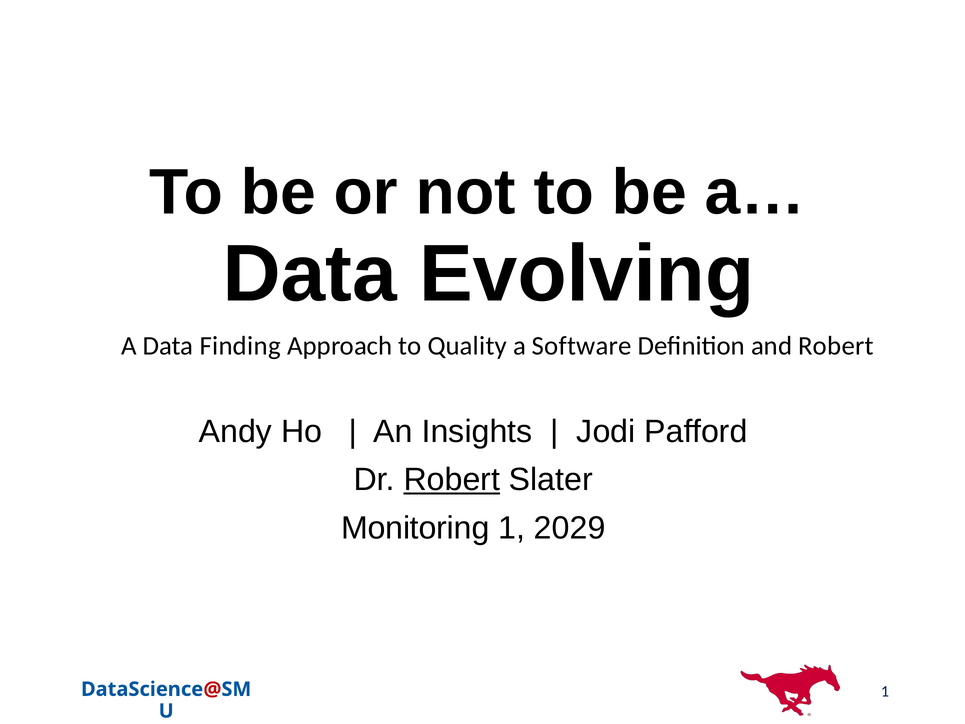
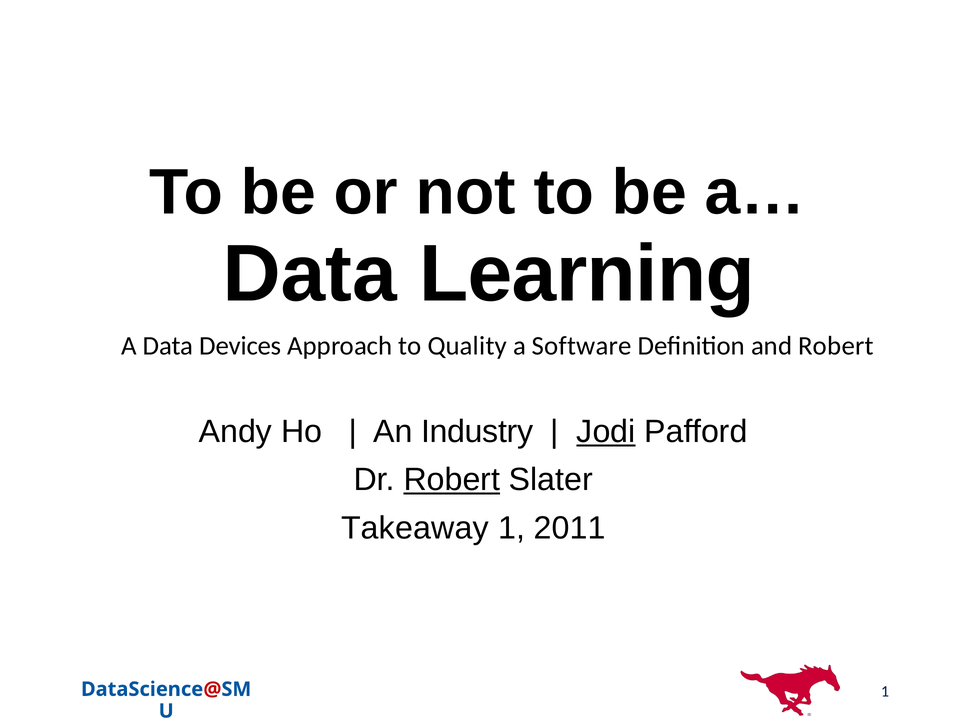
Evolving: Evolving -> Learning
Finding: Finding -> Devices
Insights: Insights -> Industry
Jodi underline: none -> present
Monitoring: Monitoring -> Takeaway
2029: 2029 -> 2011
